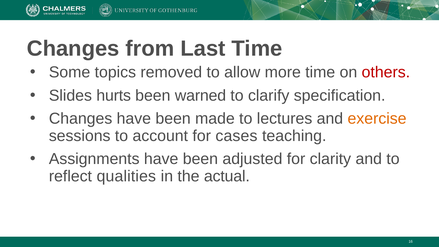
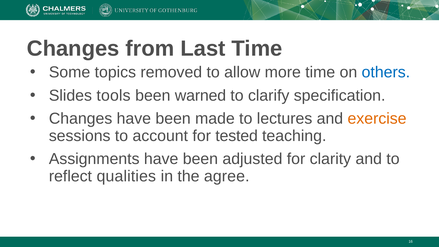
others colour: red -> blue
hurts: hurts -> tools
cases: cases -> tested
actual: actual -> agree
